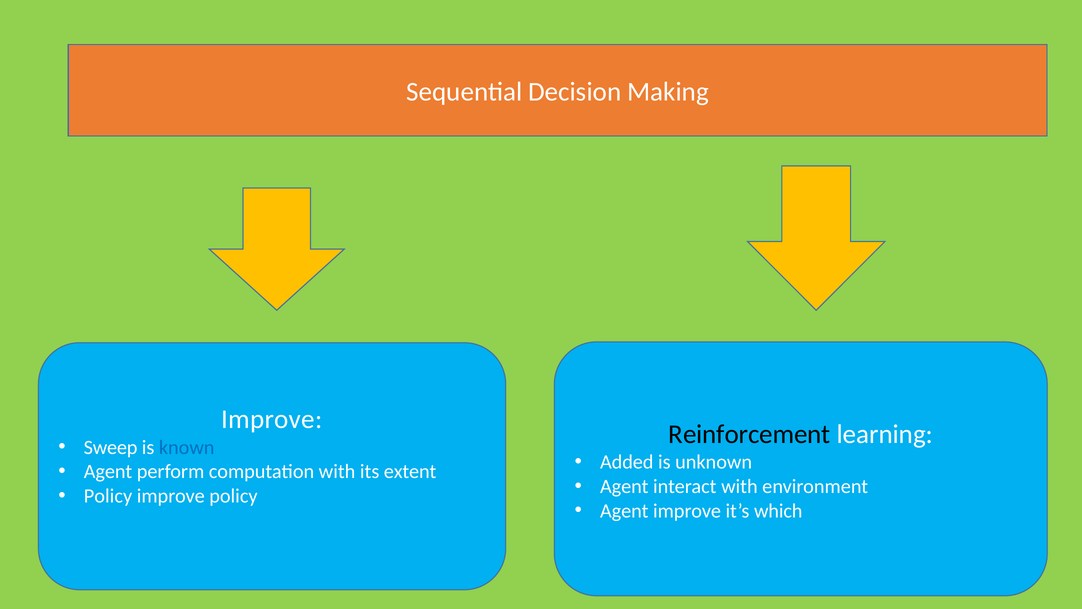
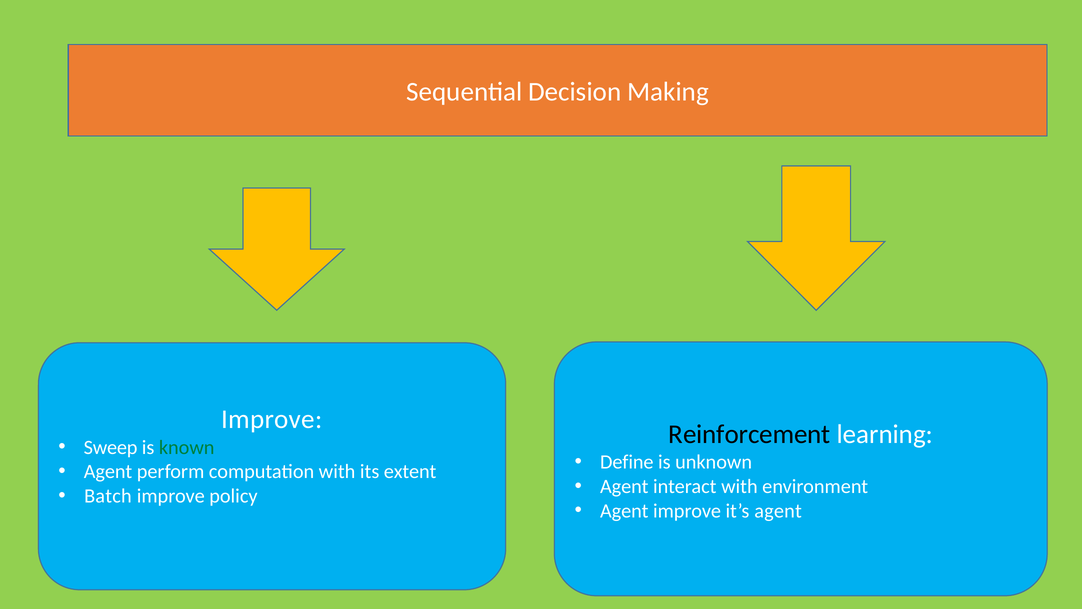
known colour: blue -> green
Added: Added -> Define
Policy at (108, 496): Policy -> Batch
it’s which: which -> agent
